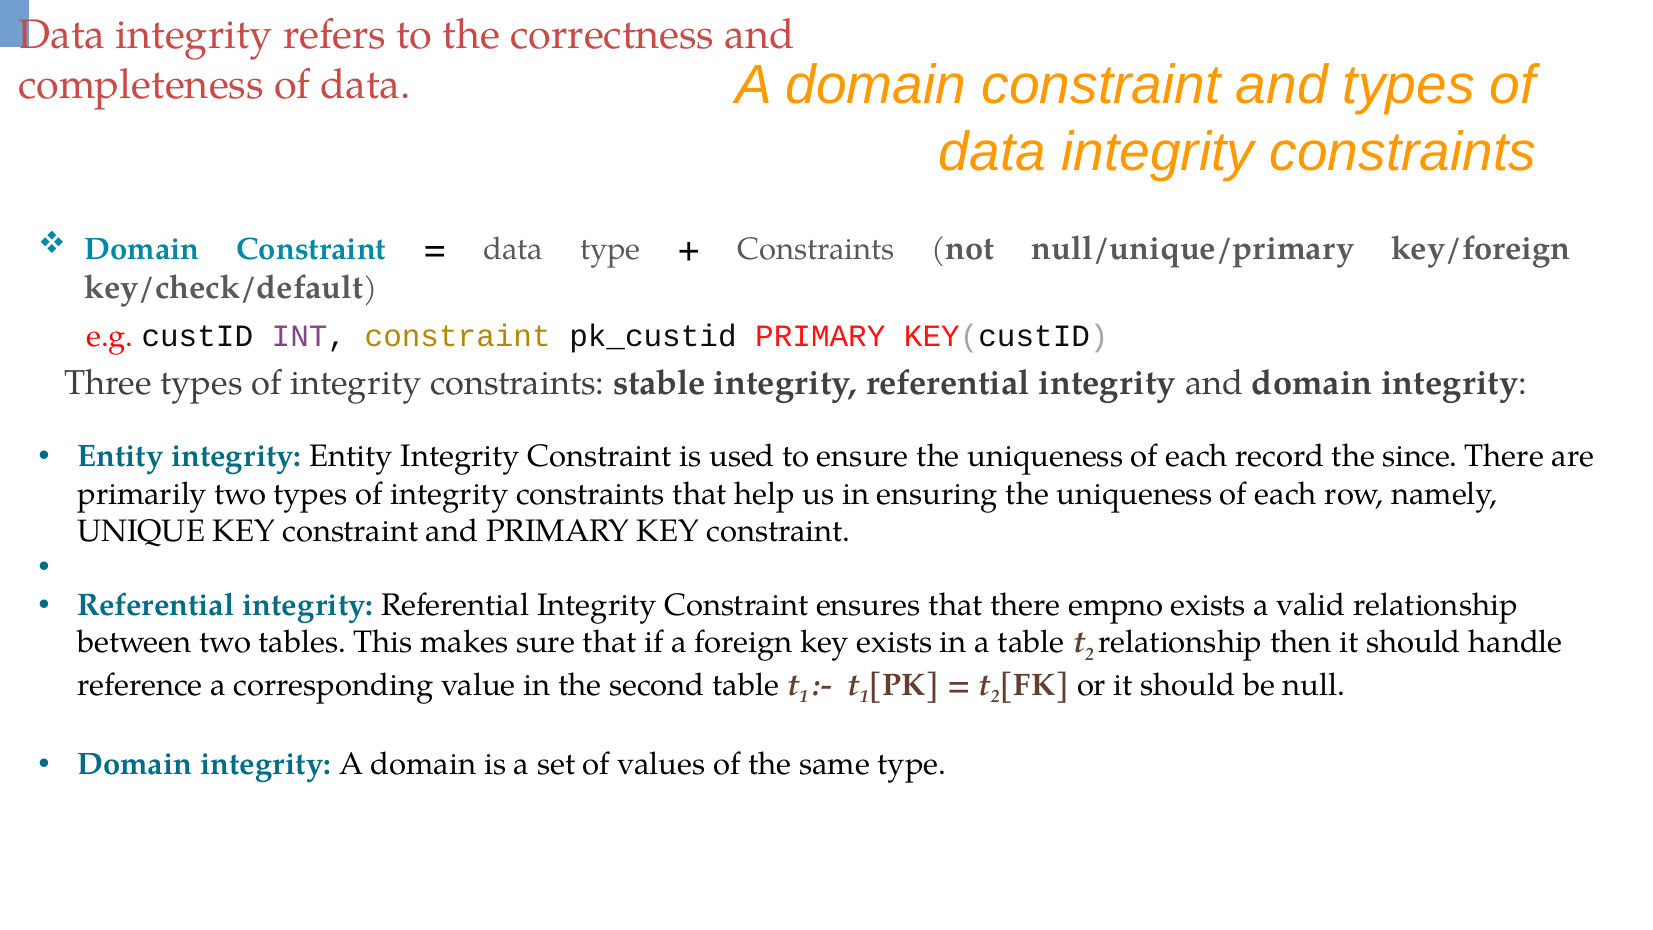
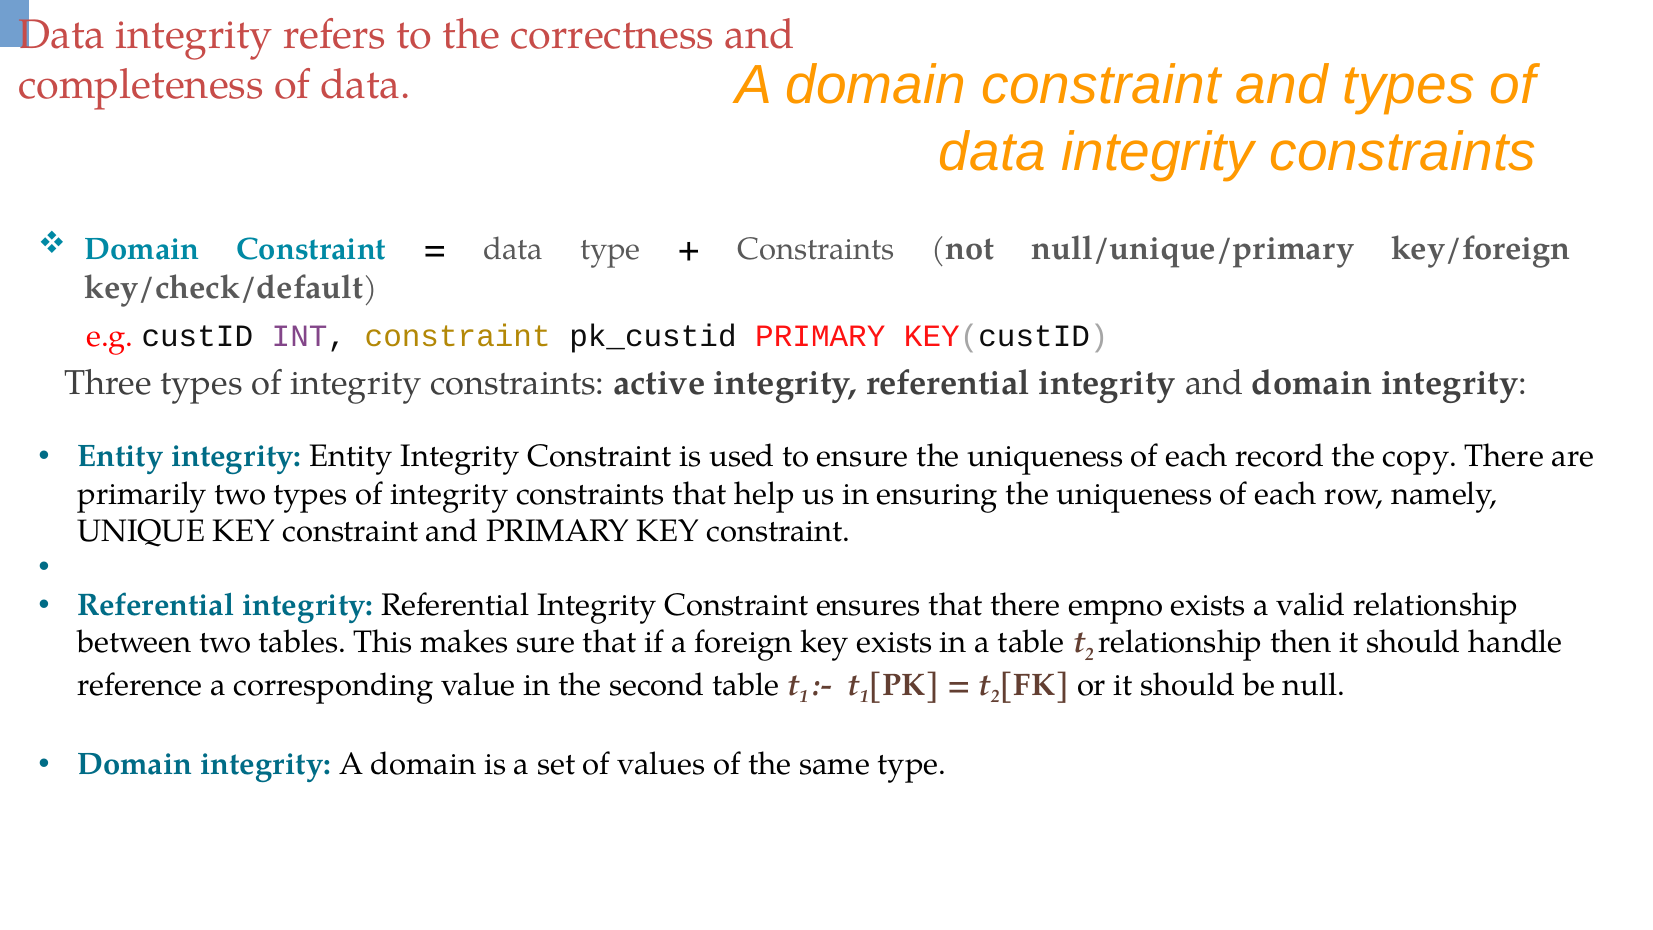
stable: stable -> active
since: since -> copy
